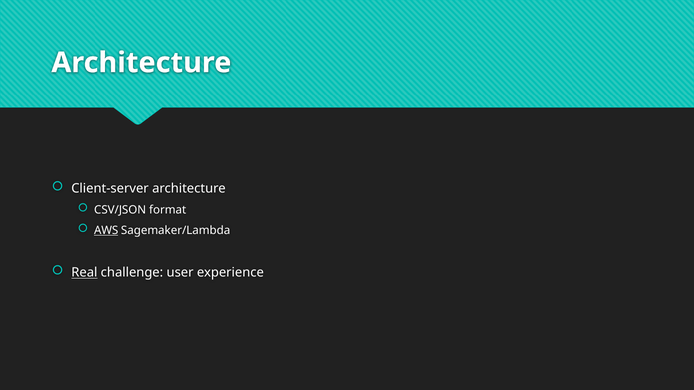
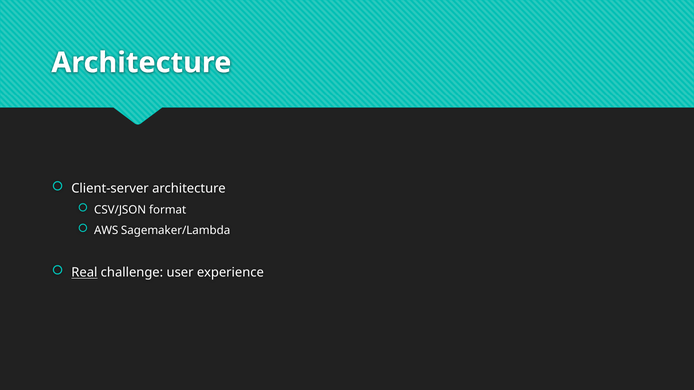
AWS underline: present -> none
